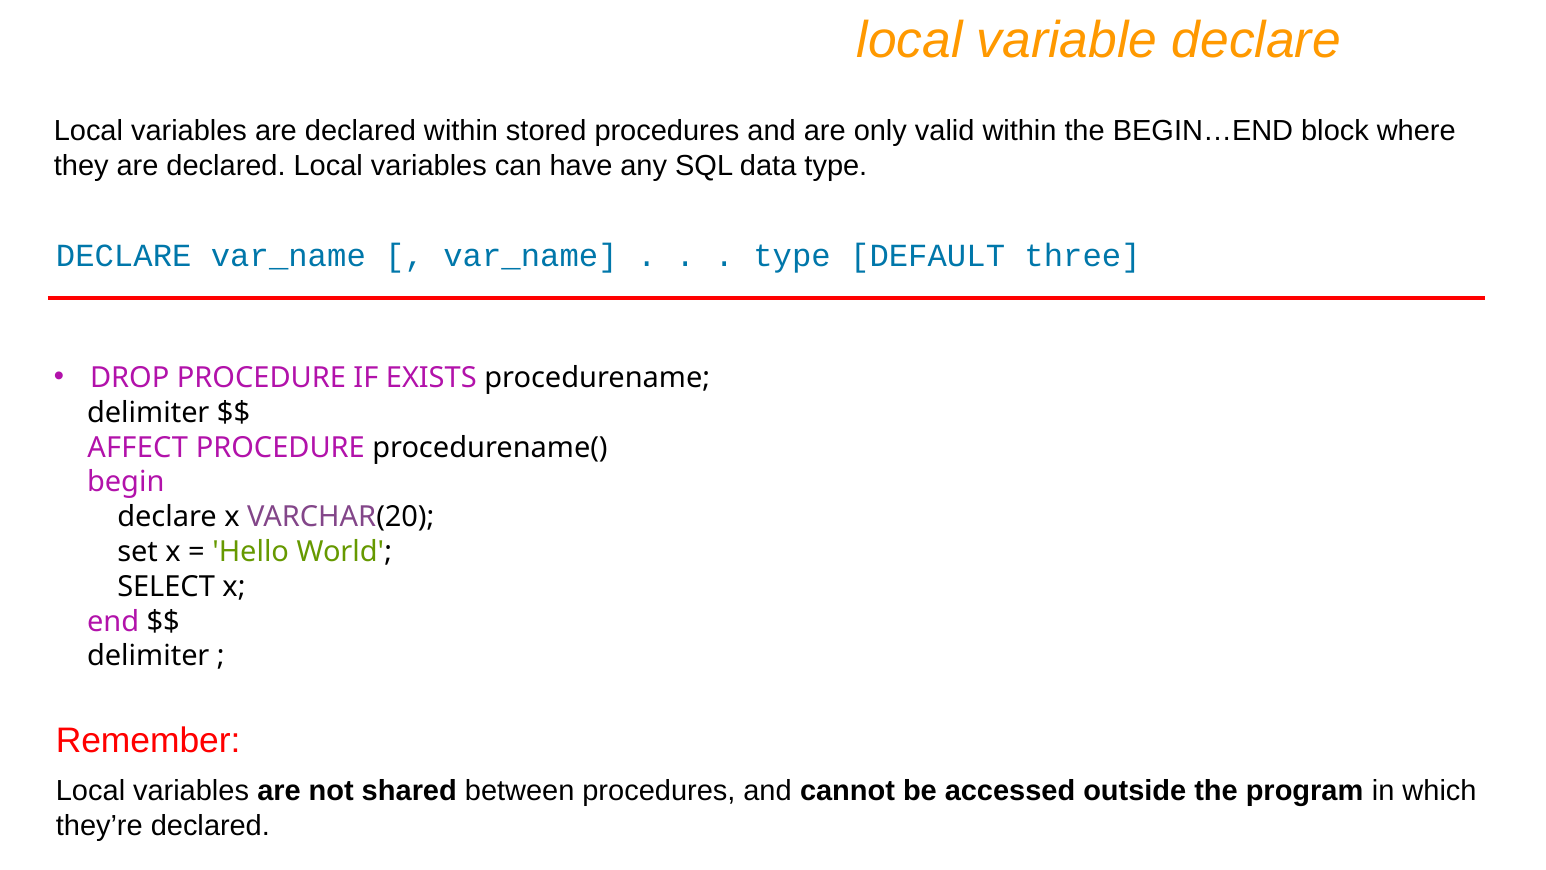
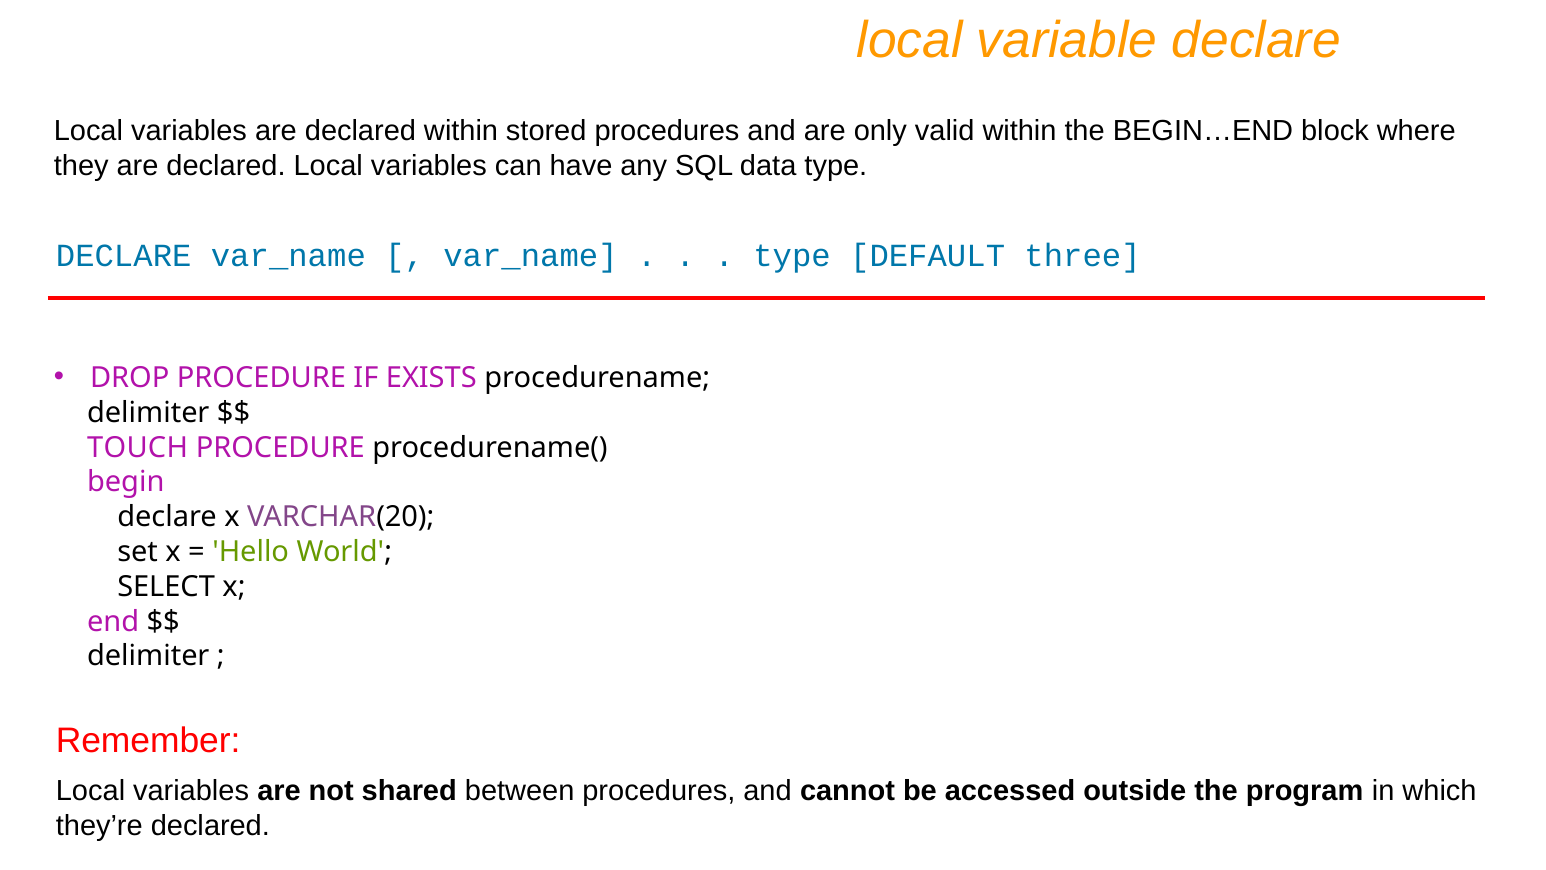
AFFECT: AFFECT -> TOUCH
